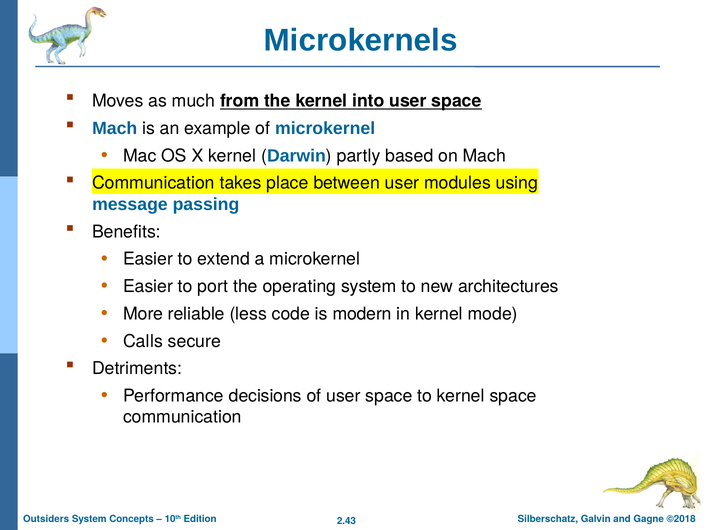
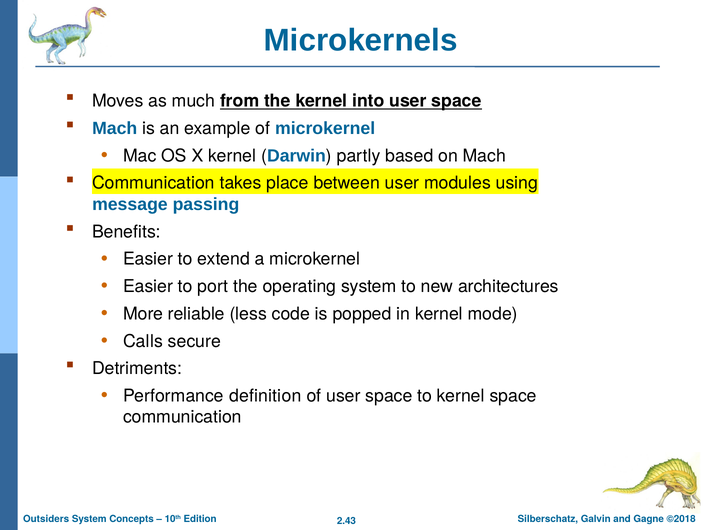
modern: modern -> popped
decisions: decisions -> definition
